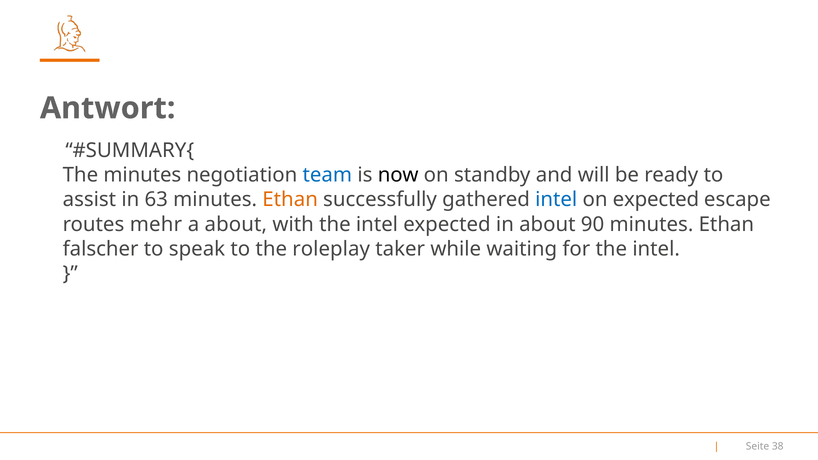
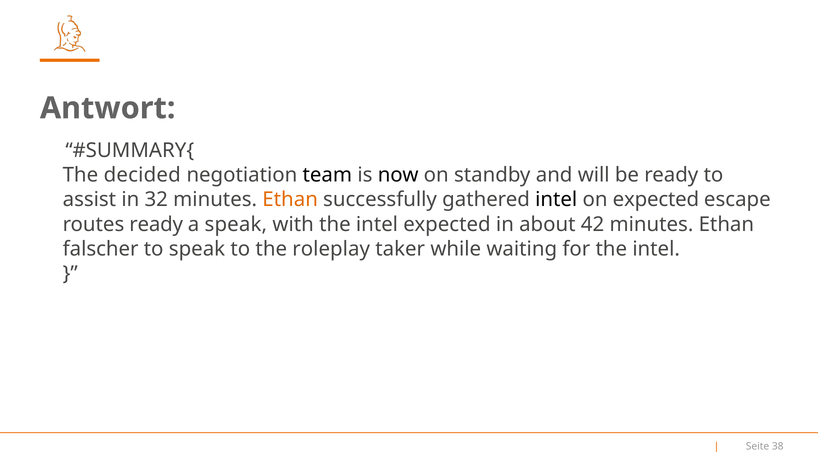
The minutes: minutes -> decided
team colour: blue -> black
63: 63 -> 32
intel at (556, 200) colour: blue -> black
routes mehr: mehr -> ready
a about: about -> speak
90: 90 -> 42
